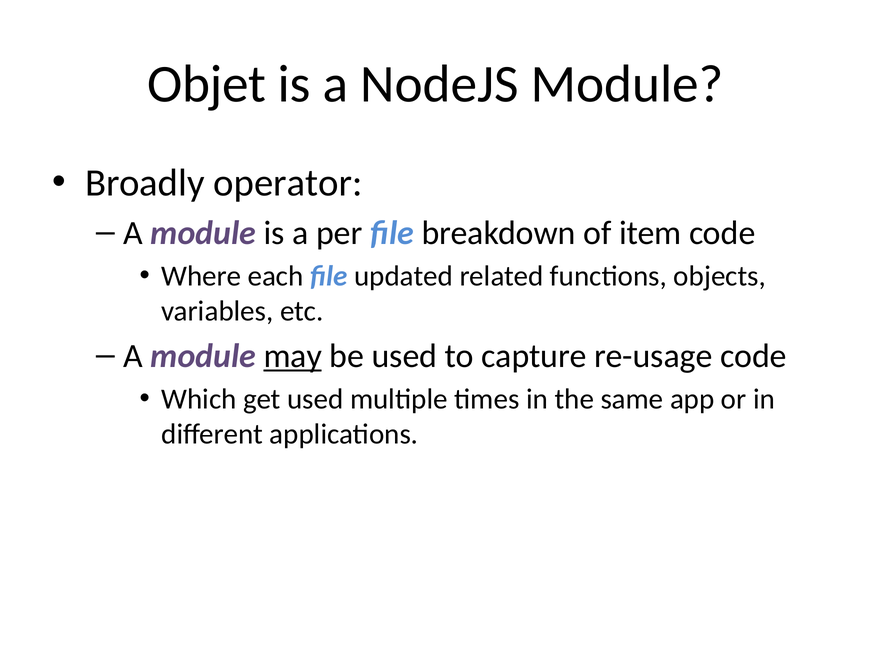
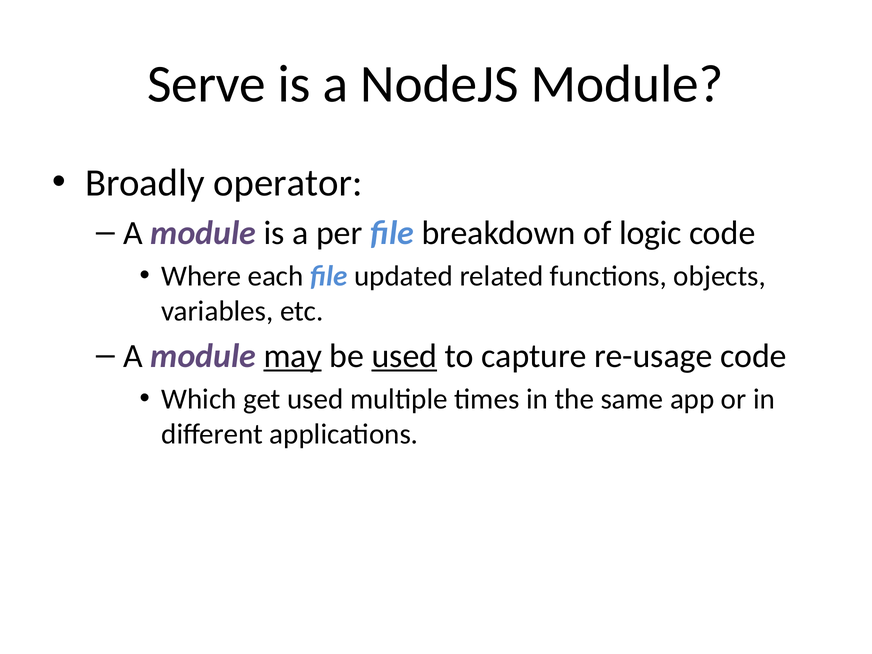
Objet: Objet -> Serve
item: item -> logic
used at (404, 356) underline: none -> present
